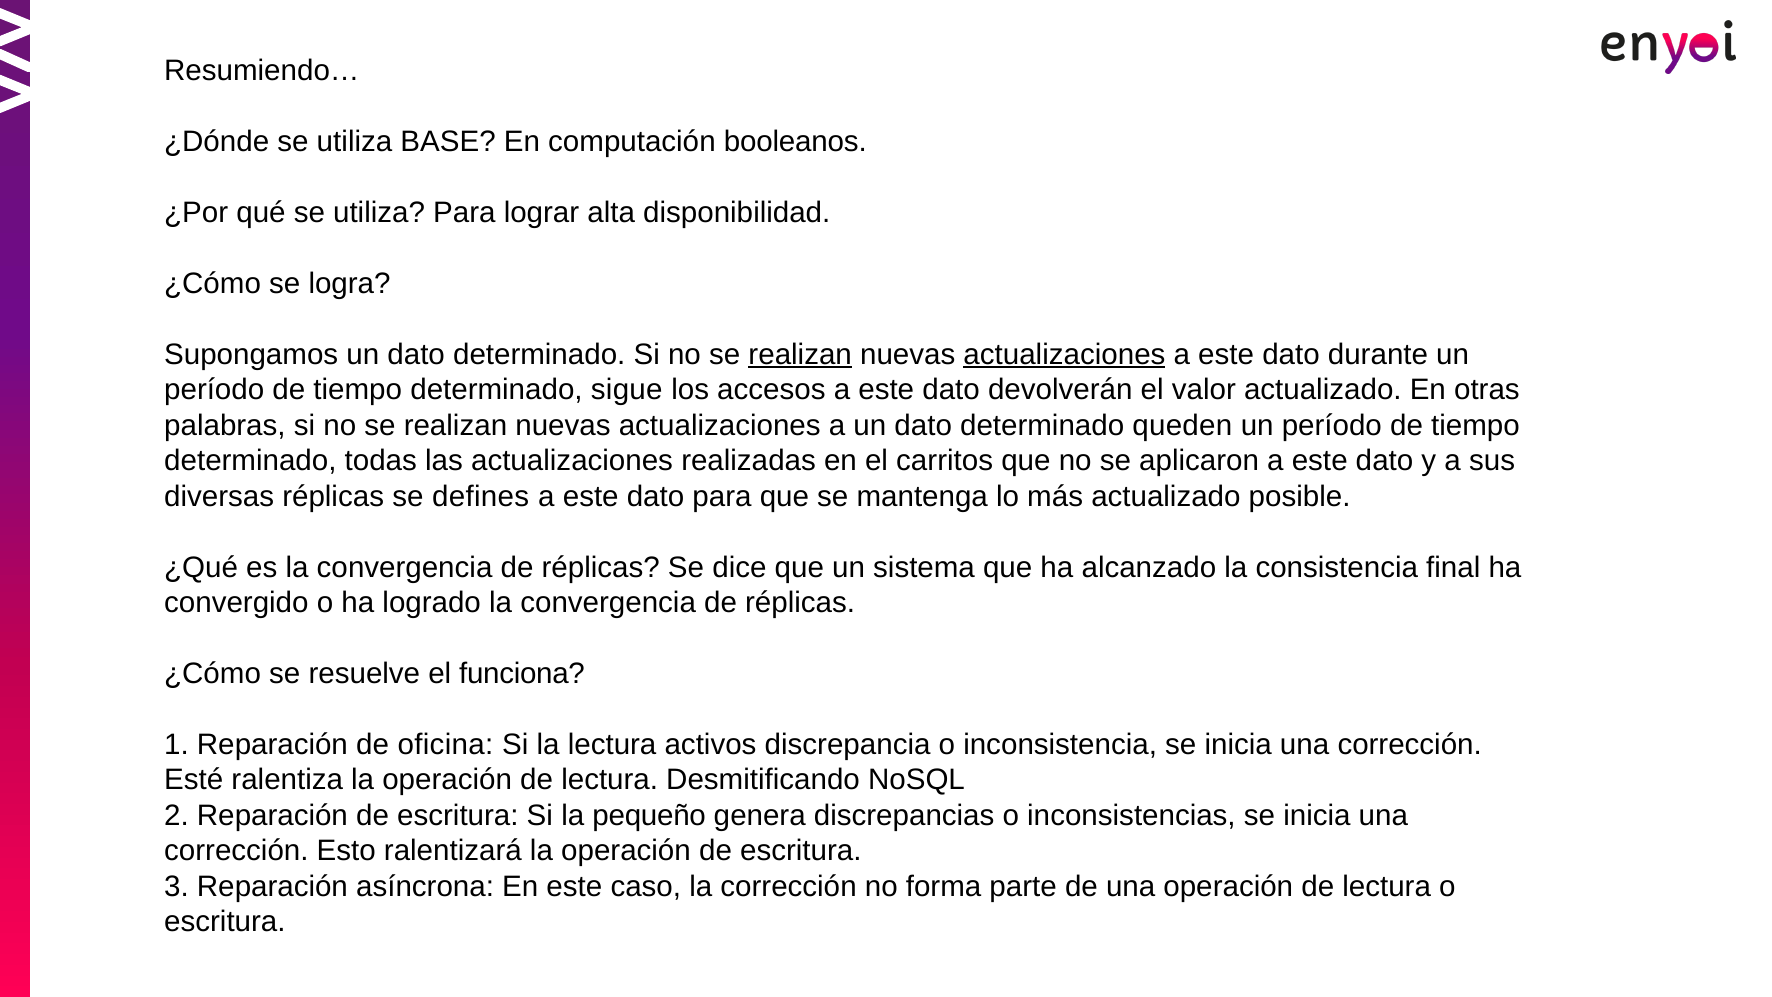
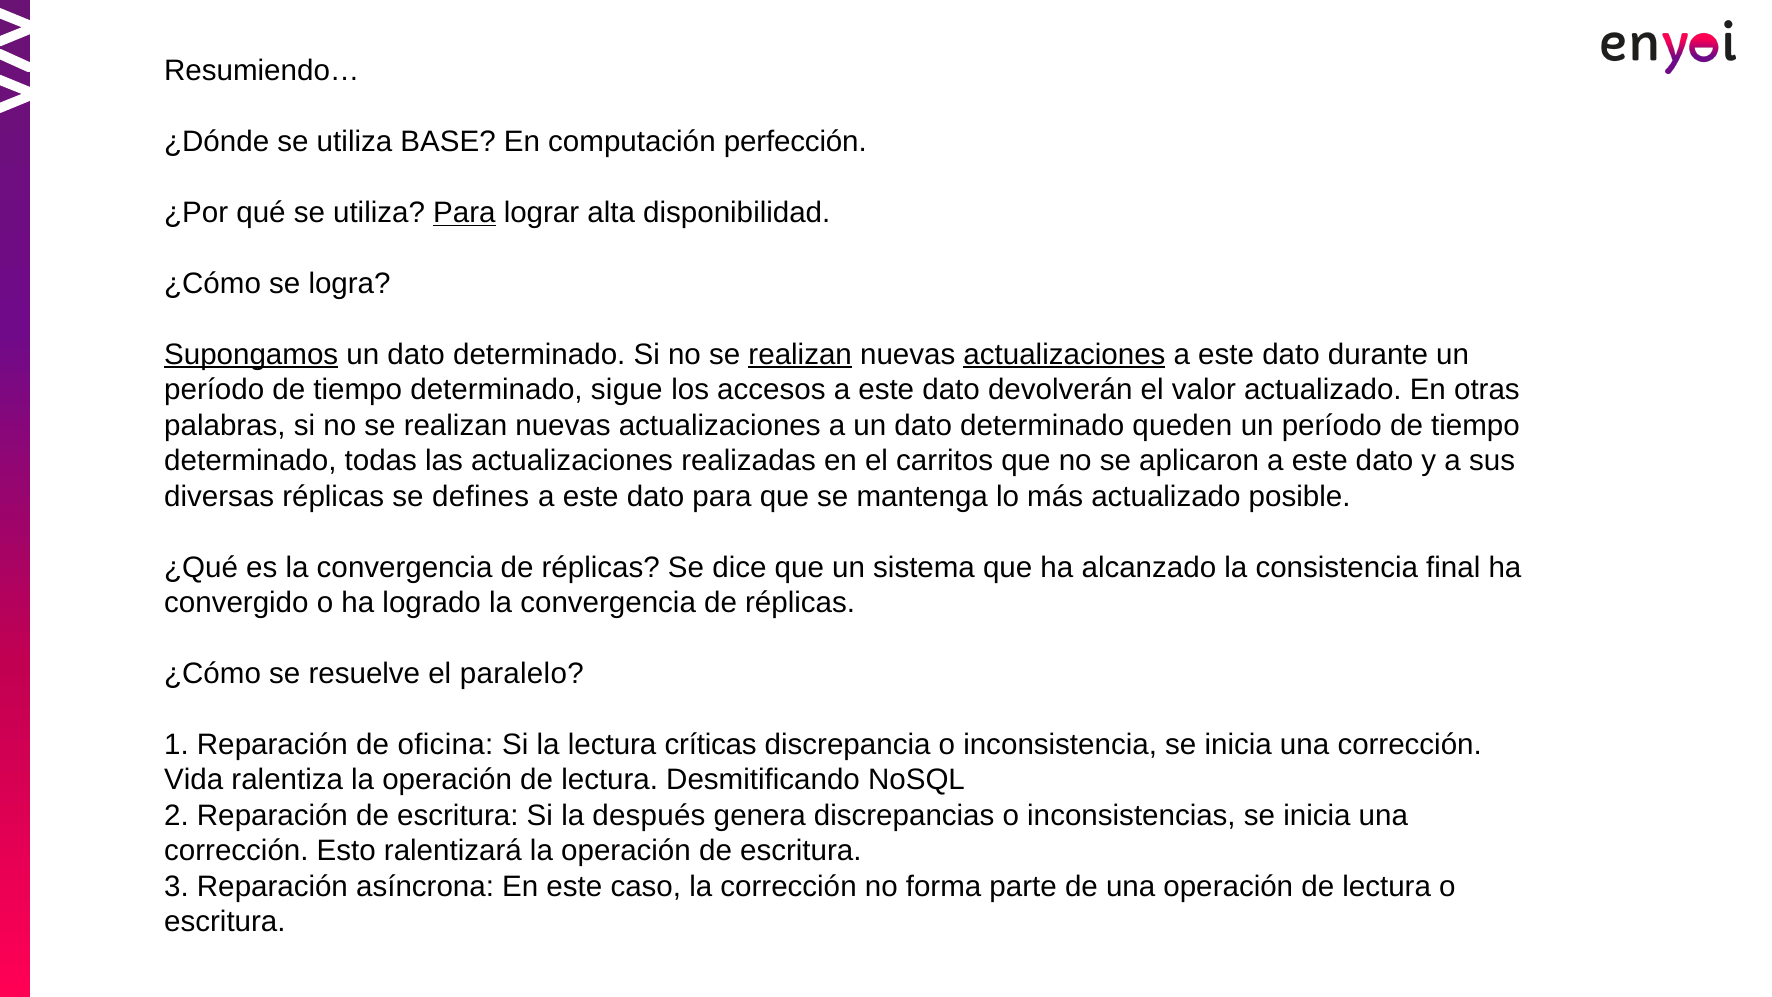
booleanos: booleanos -> perfección
Para at (464, 213) underline: none -> present
Supongamos underline: none -> present
funciona: funciona -> paralelo
activos: activos -> críticas
Esté: Esté -> Vida
pequeño: pequeño -> después
